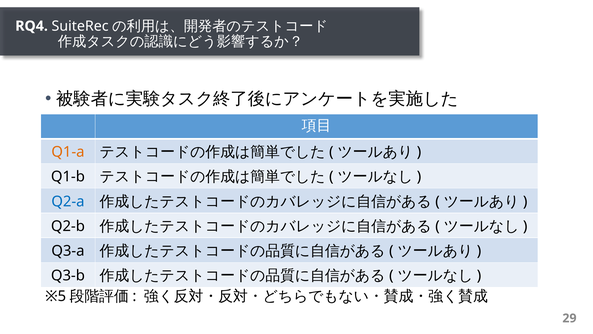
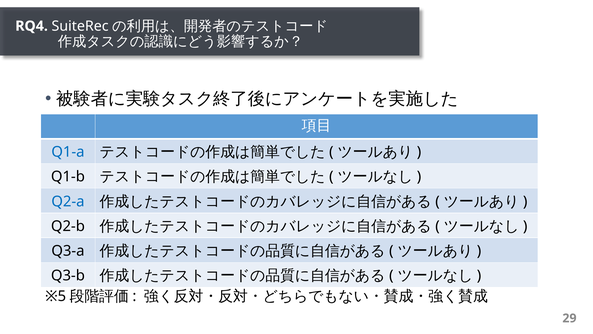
Q1-a colour: orange -> blue
